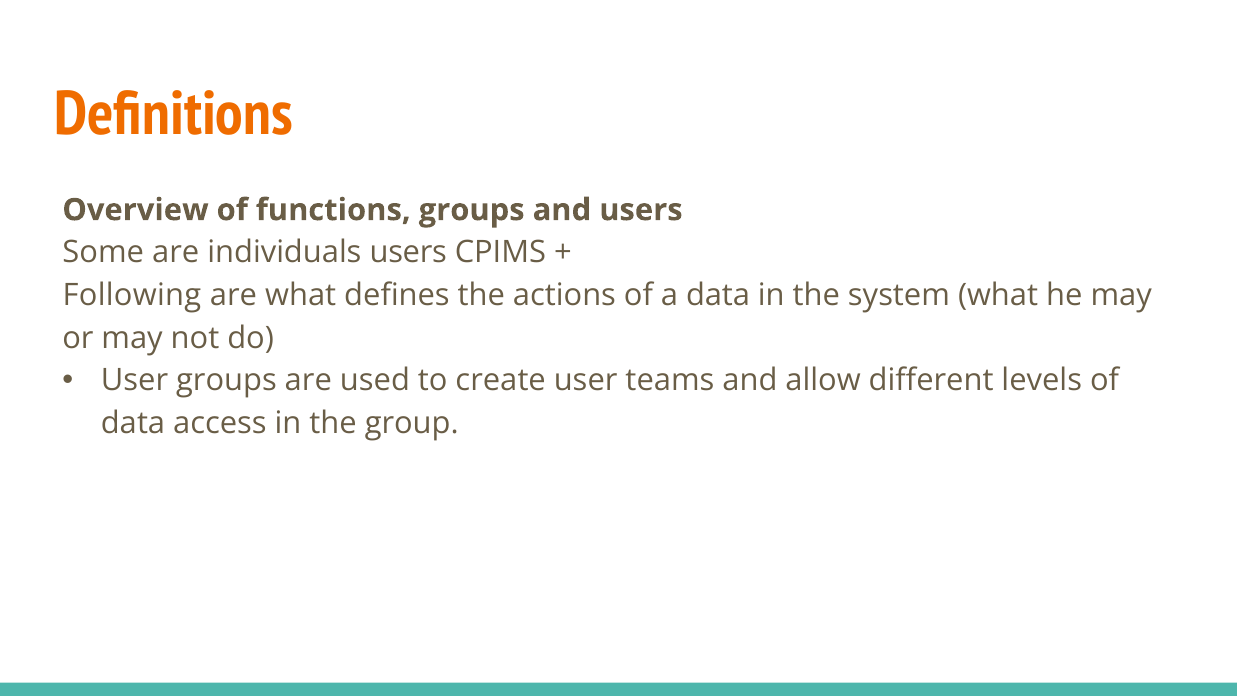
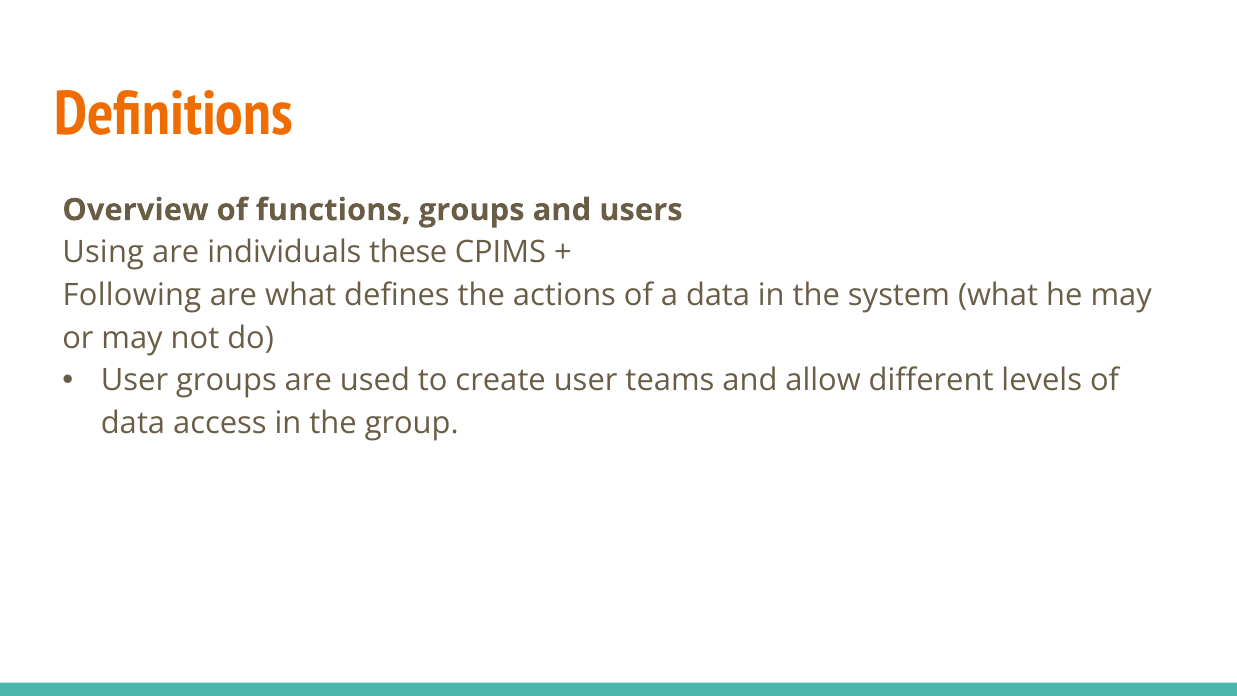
Some: Some -> Using
individuals users: users -> these
